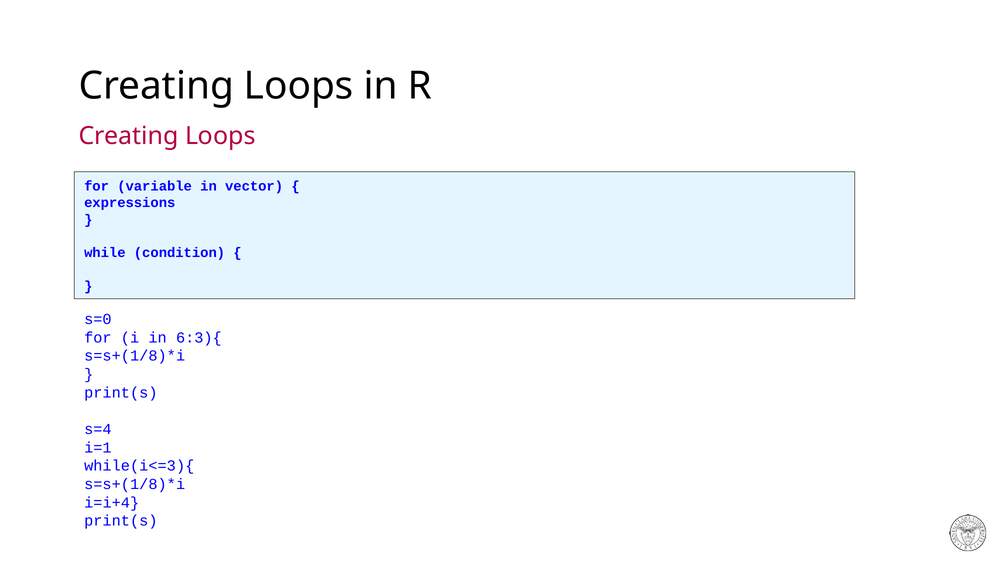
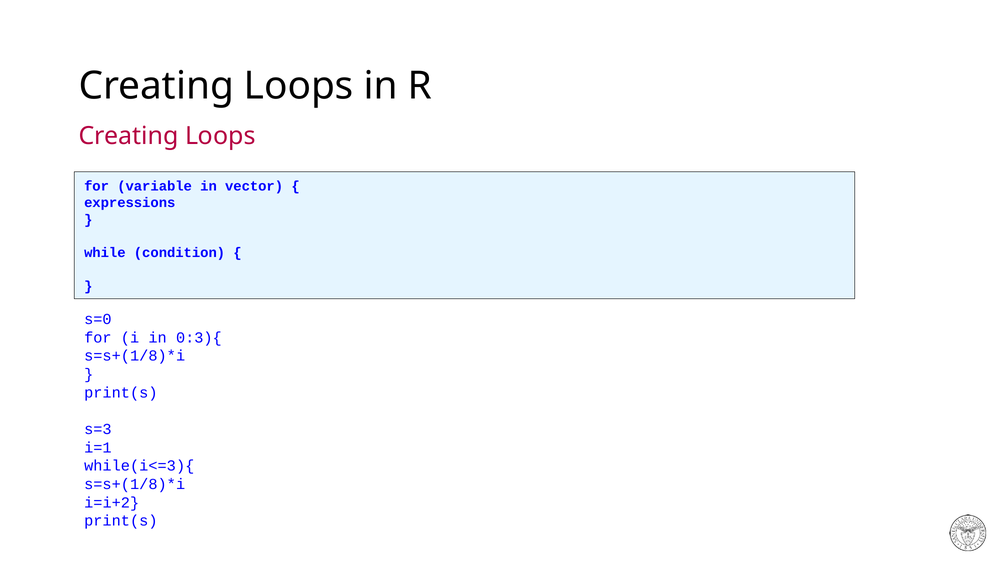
6:3){: 6:3){ -> 0:3){
s=4: s=4 -> s=3
i=i+4: i=i+4 -> i=i+2
